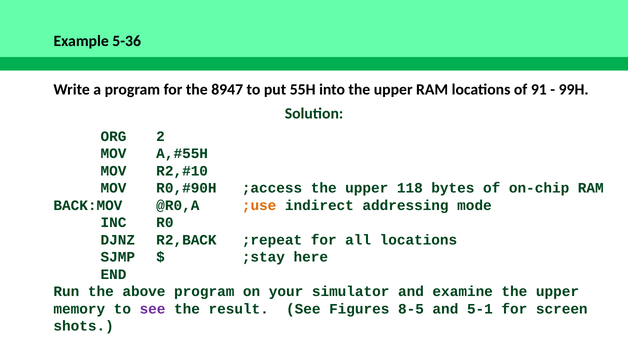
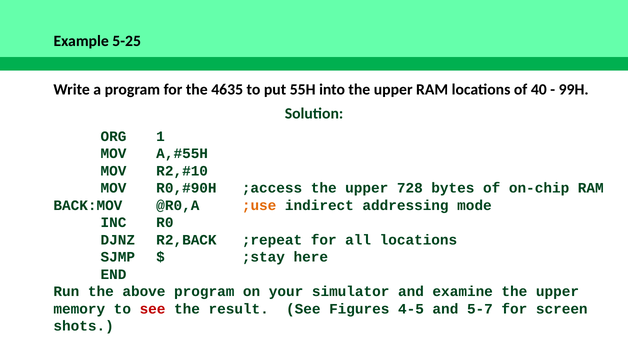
5-36: 5-36 -> 5-25
8947: 8947 -> 4635
91: 91 -> 40
2: 2 -> 1
118: 118 -> 728
see at (153, 309) colour: purple -> red
8-5: 8-5 -> 4-5
5-1: 5-1 -> 5-7
